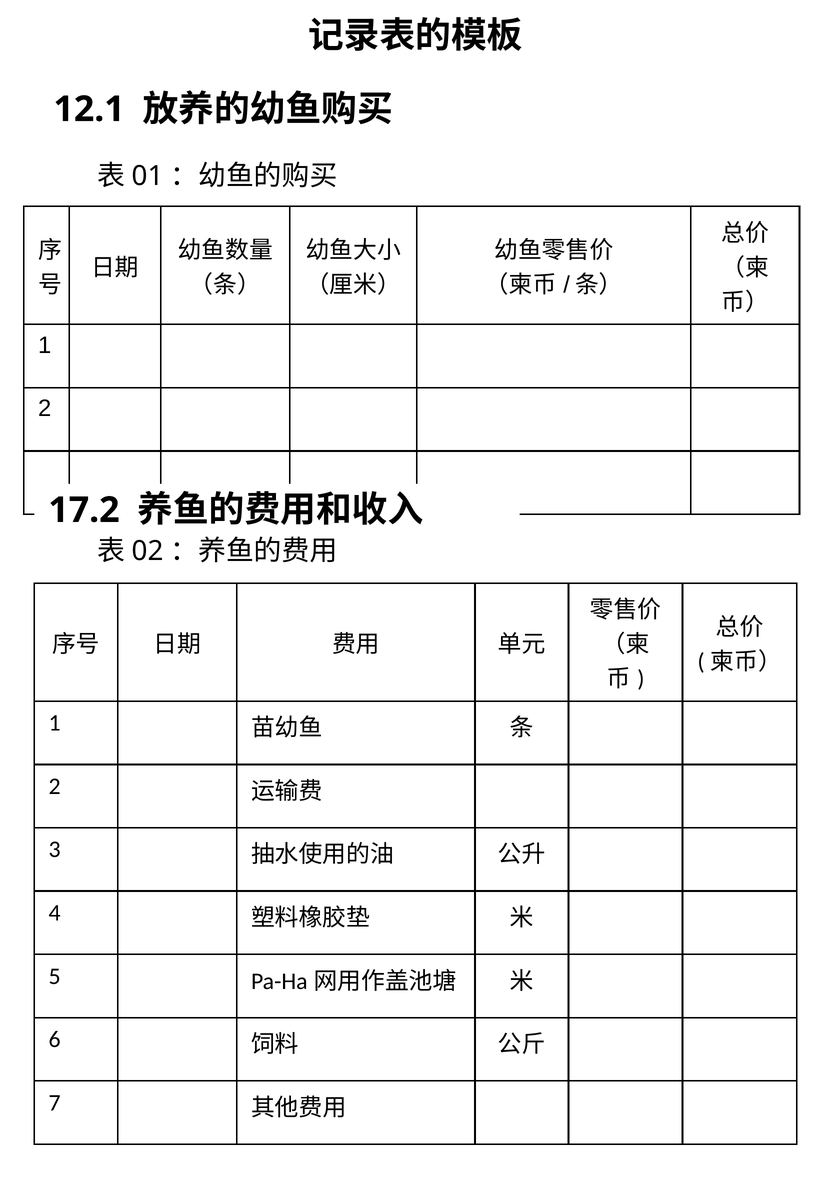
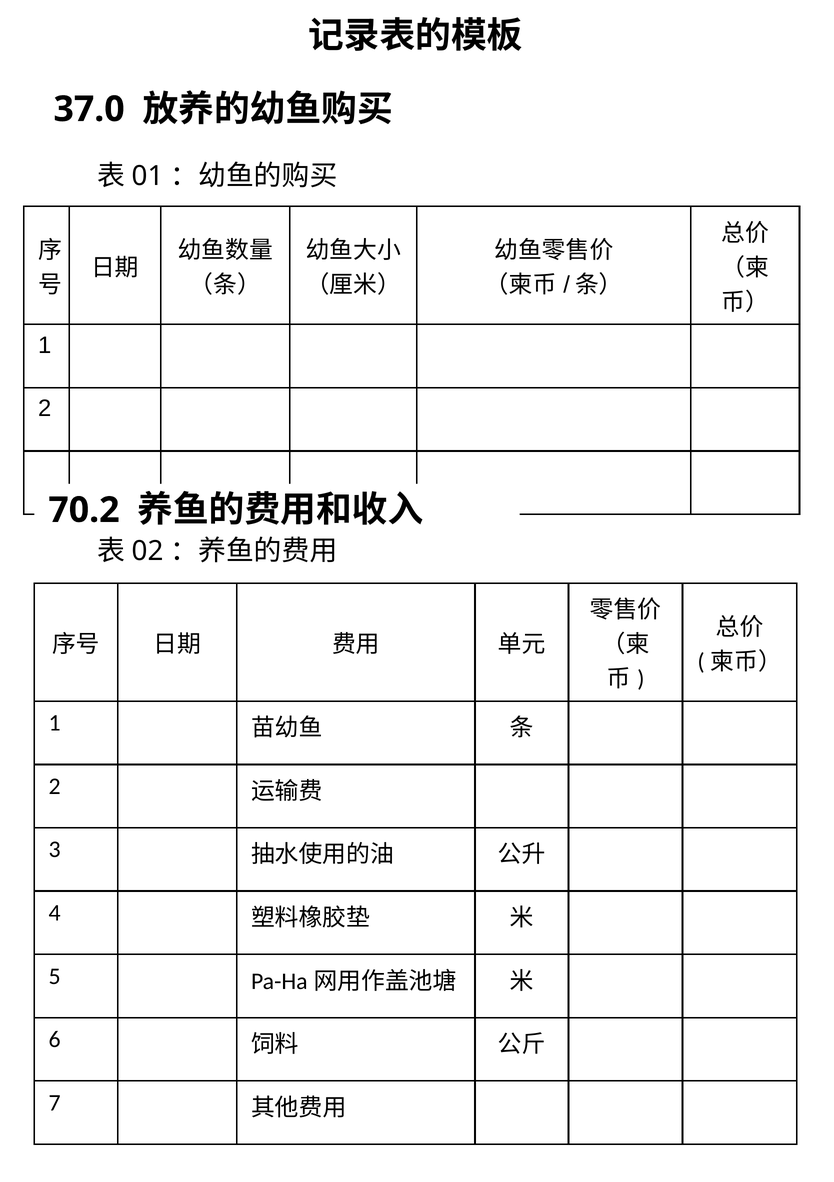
12.1: 12.1 -> 37.0
17.2: 17.2 -> 70.2
